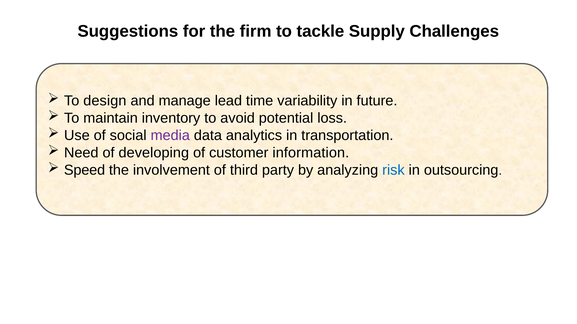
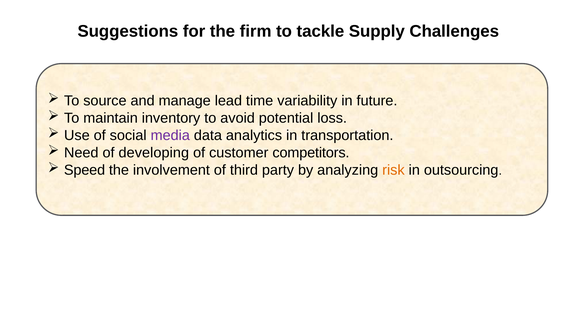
design: design -> source
information: information -> competitors
risk colour: blue -> orange
